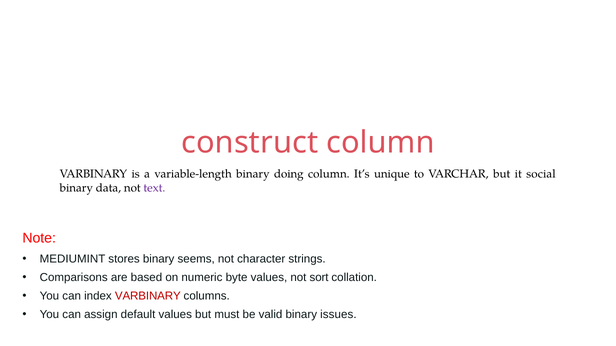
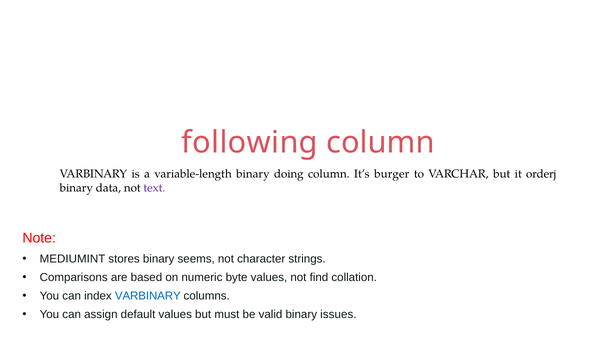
construct: construct -> following
unique: unique -> burger
social: social -> orderj
sort: sort -> find
VARBINARY at (148, 297) colour: red -> blue
